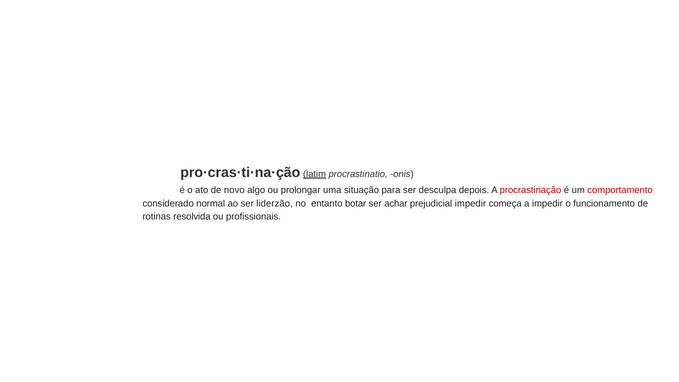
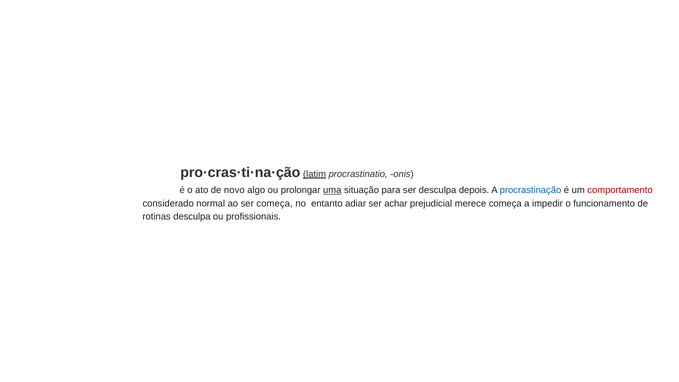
uma underline: none -> present
procrastinação colour: red -> blue
ser liderzão: liderzão -> começa
botar: botar -> adiar
prejudicial impedir: impedir -> merece
rotinas resolvida: resolvida -> desculpa
